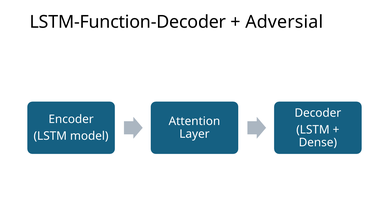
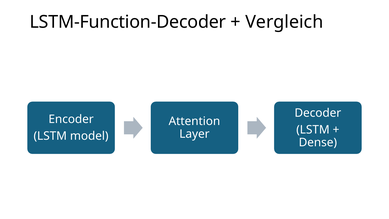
Adversial: Adversial -> Vergleich
